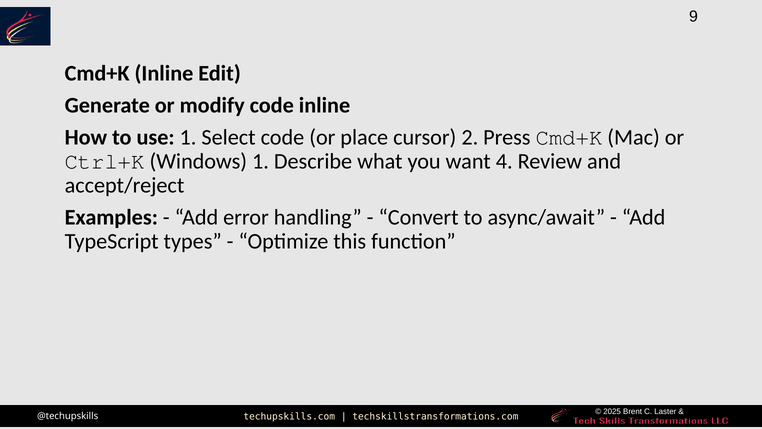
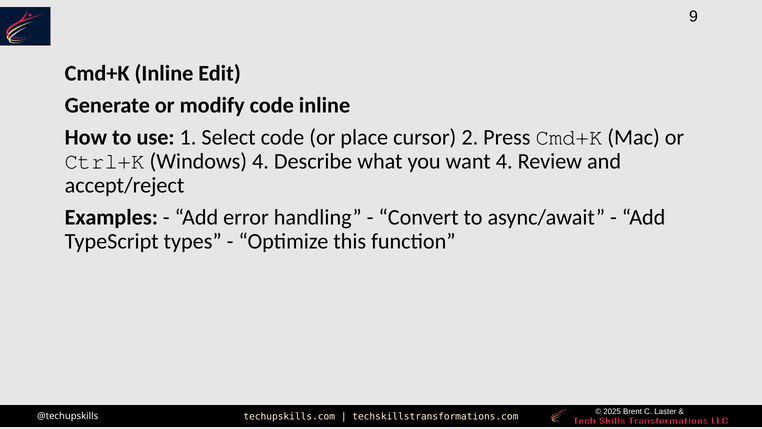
Windows 1: 1 -> 4
